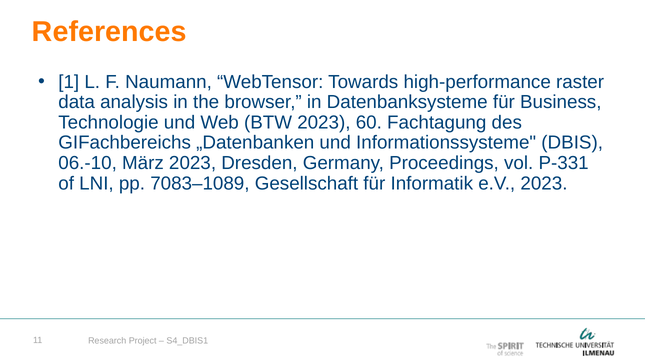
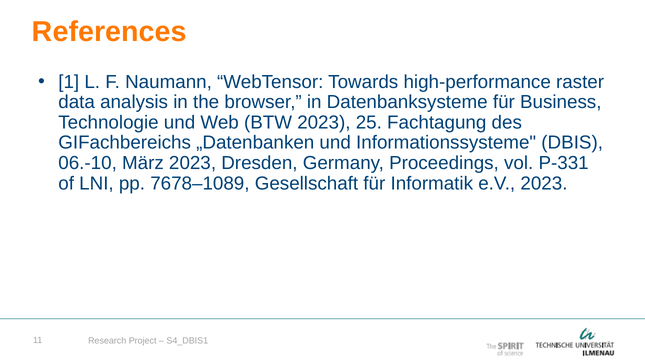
60: 60 -> 25
7083–1089: 7083–1089 -> 7678–1089
